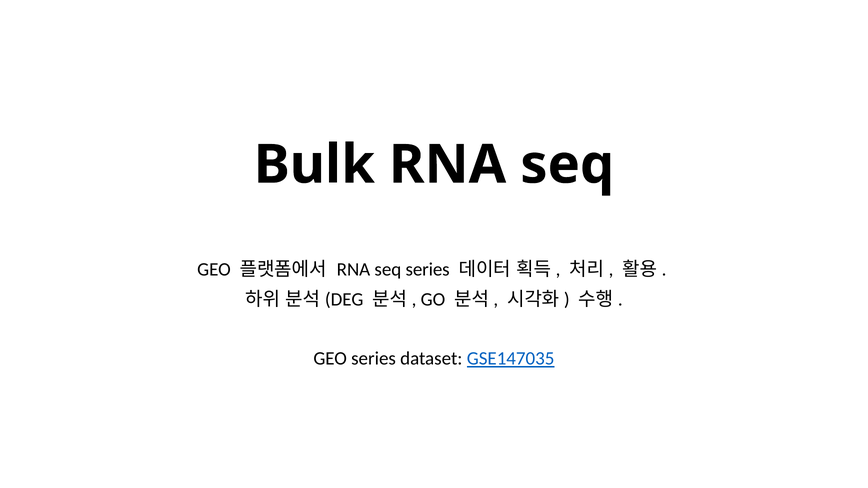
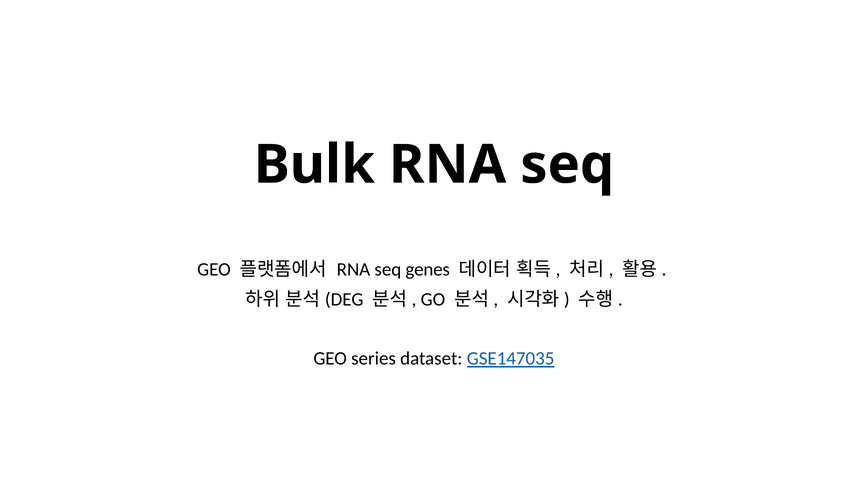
seq series: series -> genes
